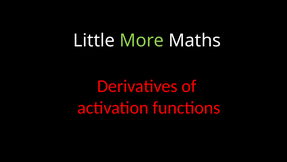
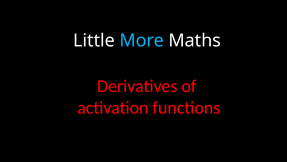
More colour: light green -> light blue
